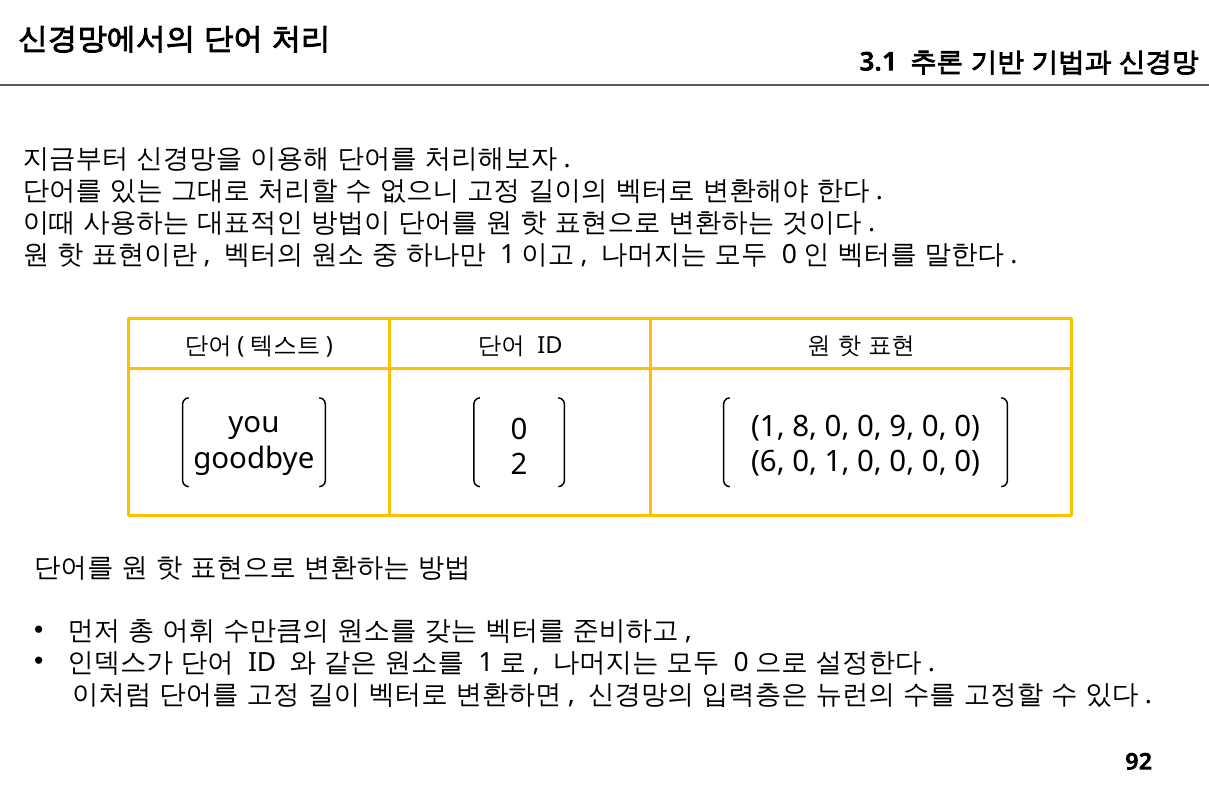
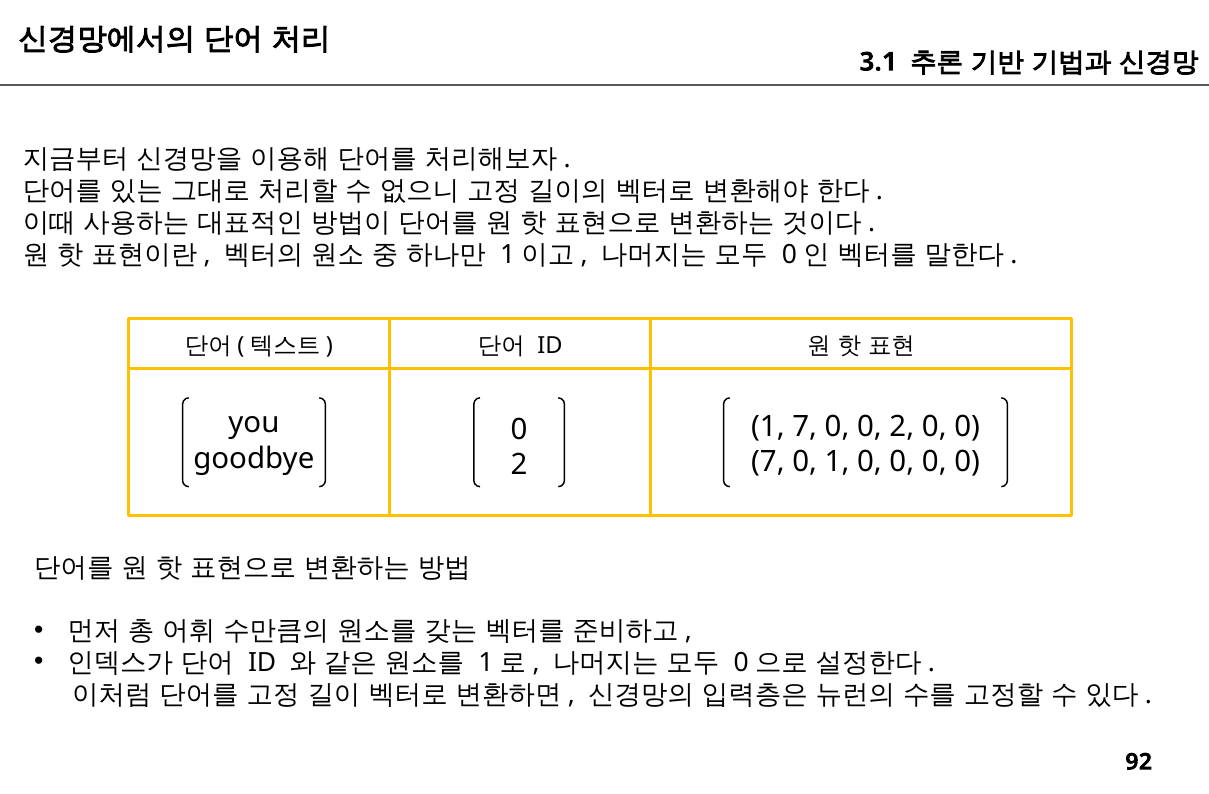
1 8: 8 -> 7
0 0 9: 9 -> 2
6 at (768, 462): 6 -> 7
